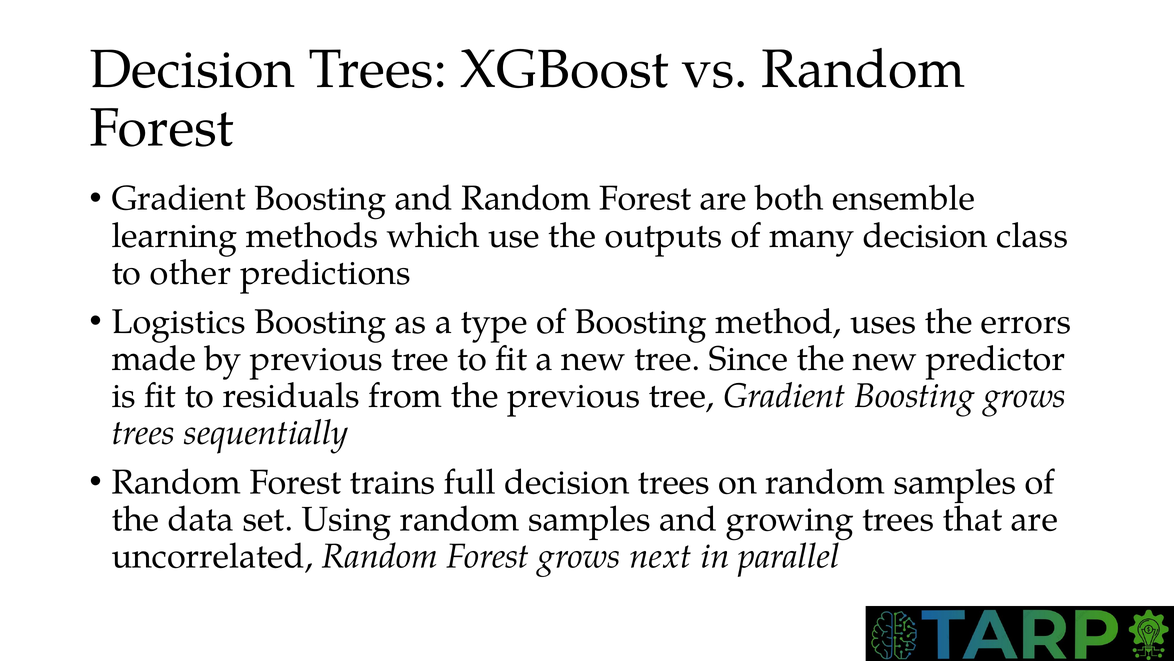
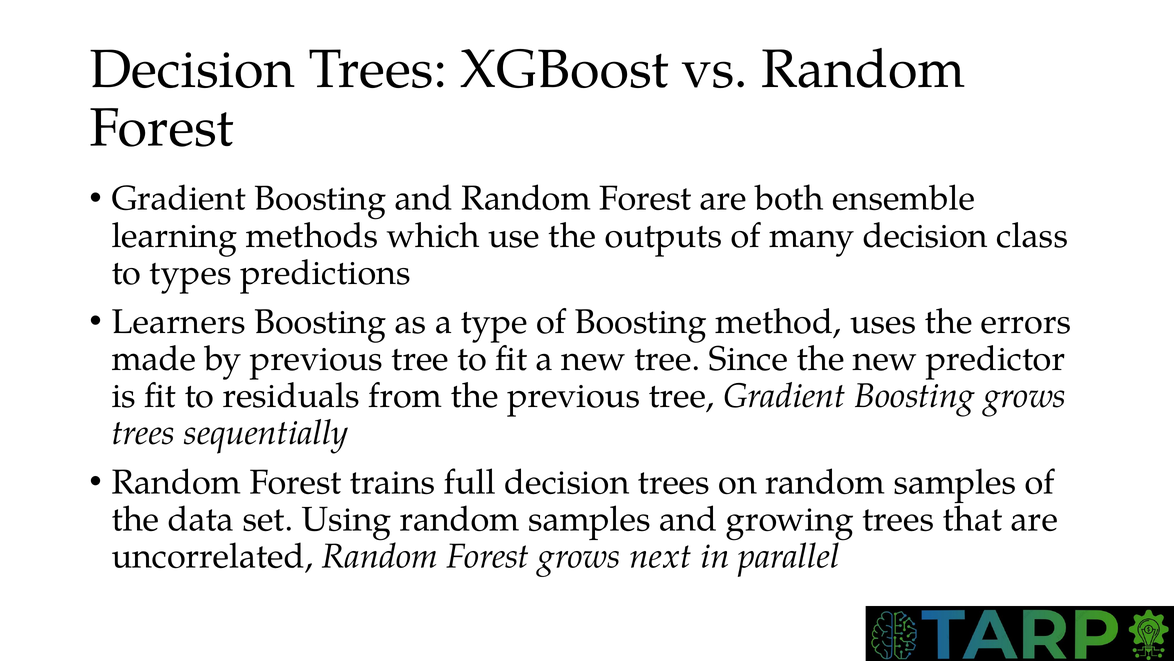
other: other -> types
Logistics: Logistics -> Learners
